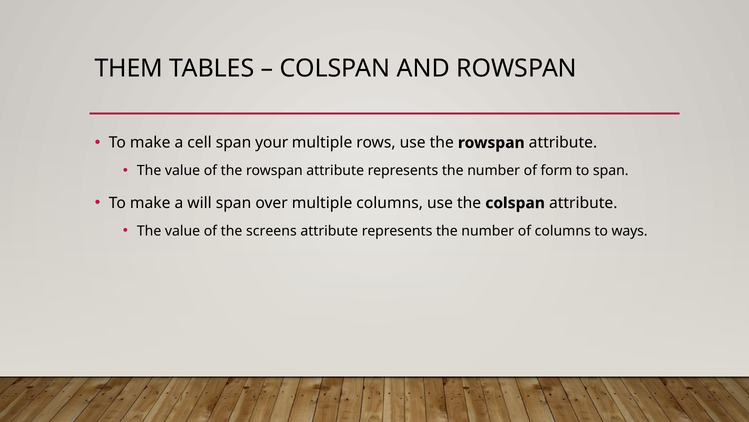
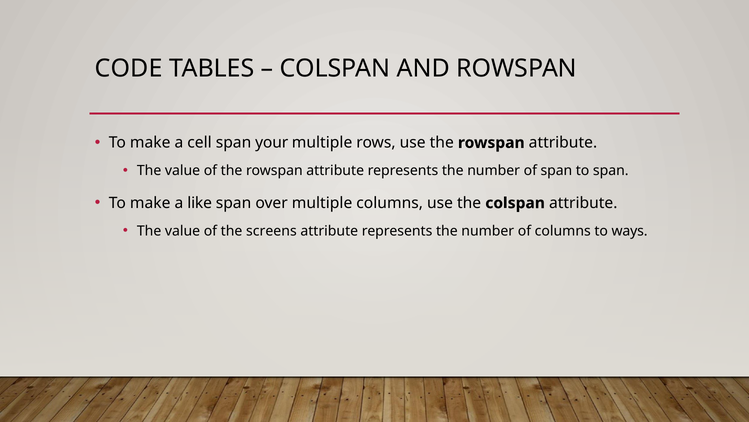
THEM: THEM -> CODE
of form: form -> span
will: will -> like
